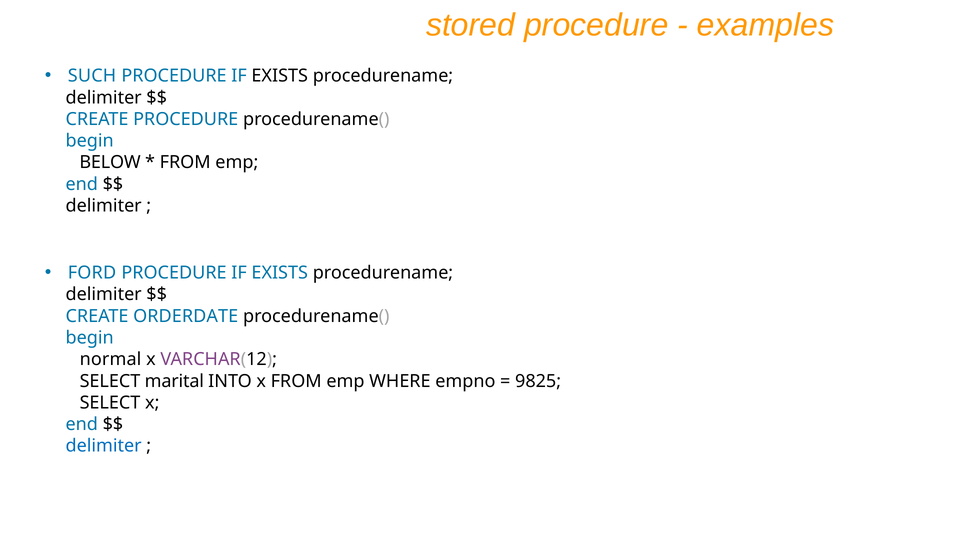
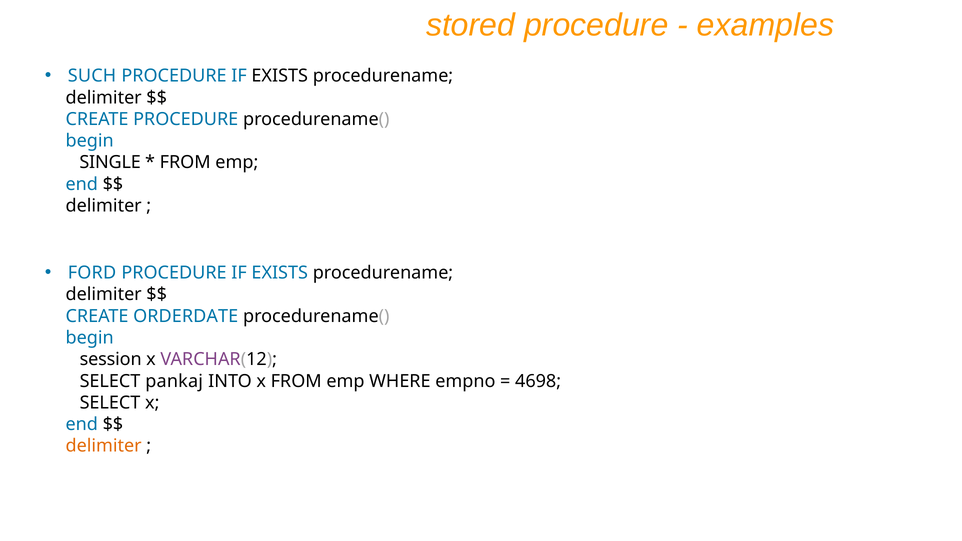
BELOW: BELOW -> SINGLE
normal: normal -> session
marital: marital -> pankaj
9825: 9825 -> 4698
delimiter at (104, 446) colour: blue -> orange
